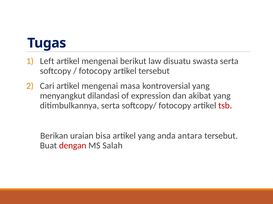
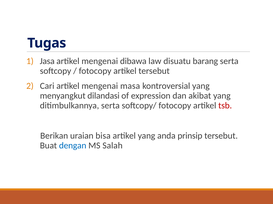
Left: Left -> Jasa
berikut: berikut -> dibawa
swasta: swasta -> barang
antara: antara -> prinsip
dengan colour: red -> blue
